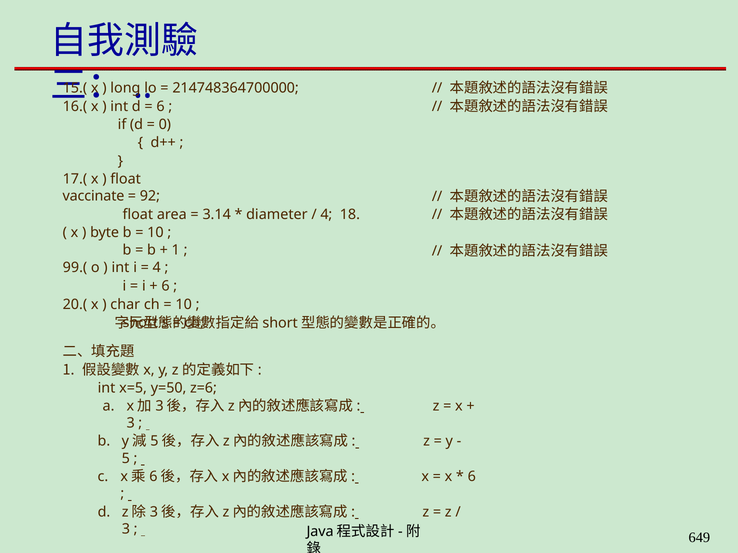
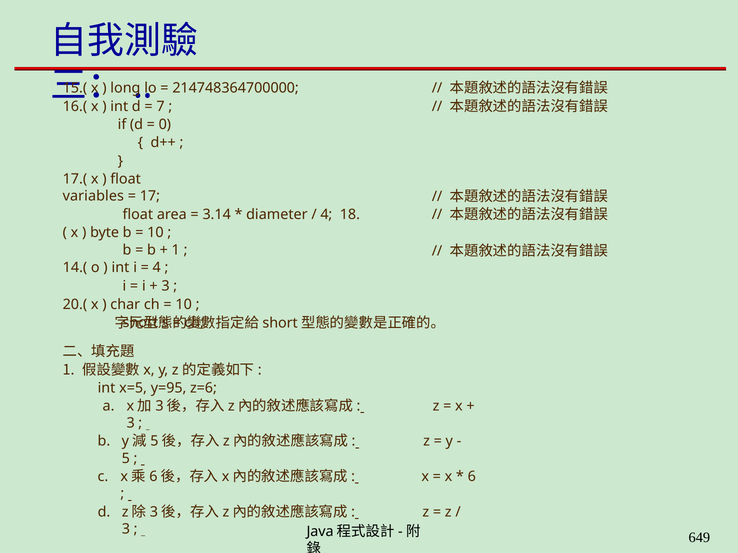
6 at (161, 106): 6 -> 7
vaccinate: vaccinate -> variables
92: 92 -> 17
99.(: 99.( -> 14.(
6 at (166, 286): 6 -> 3
y=50: y=50 -> y=95
